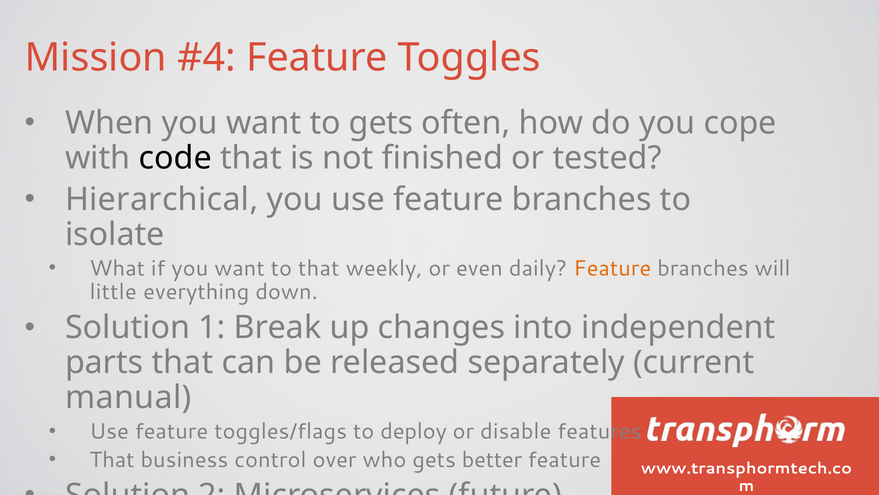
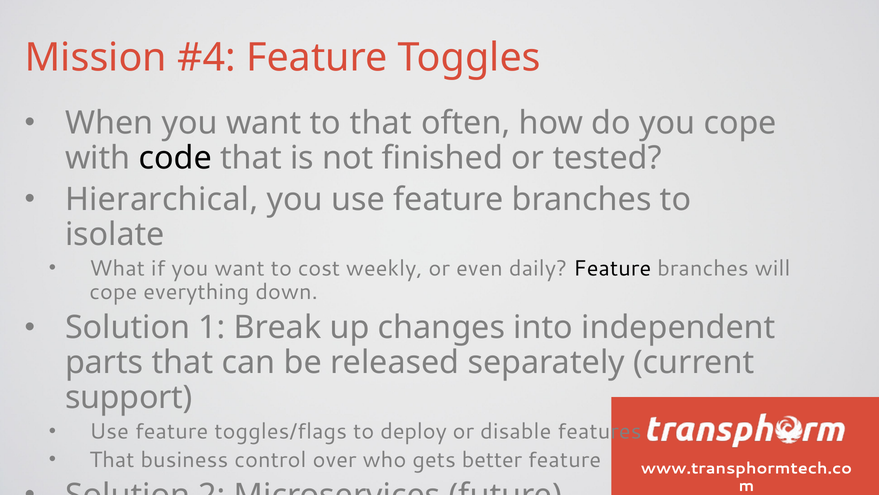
to gets: gets -> that
to that: that -> cost
Feature at (612, 268) colour: orange -> black
little at (113, 292): little -> cope
manual: manual -> support
